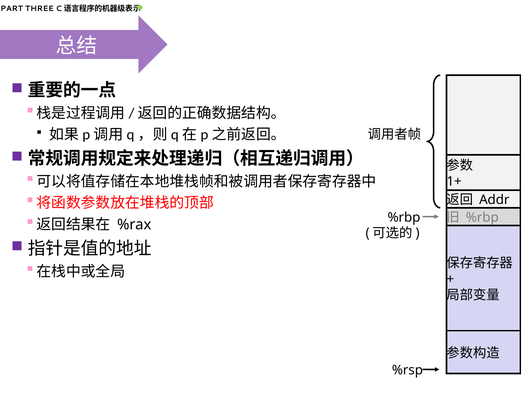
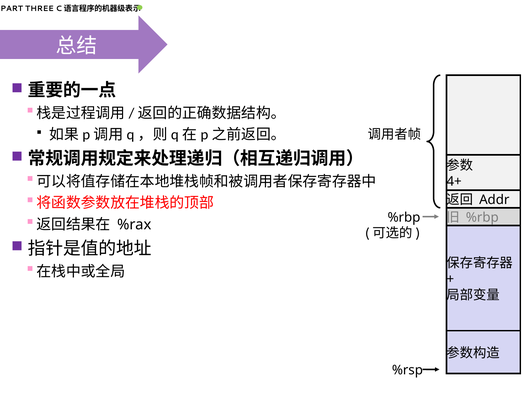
1+: 1+ -> 4+
